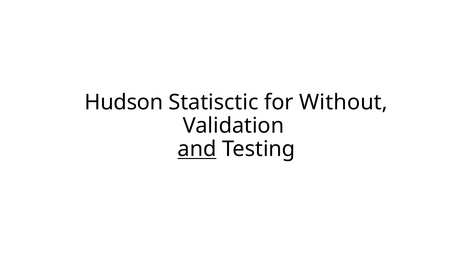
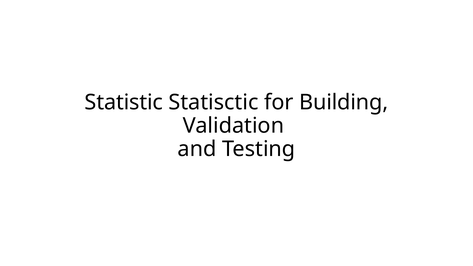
Hudson: Hudson -> Statistic
Without: Without -> Building
and underline: present -> none
